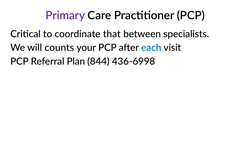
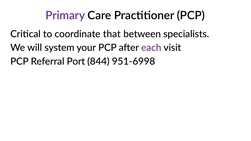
counts: counts -> system
each colour: blue -> purple
Plan: Plan -> Port
436-6998: 436-6998 -> 951-6998
